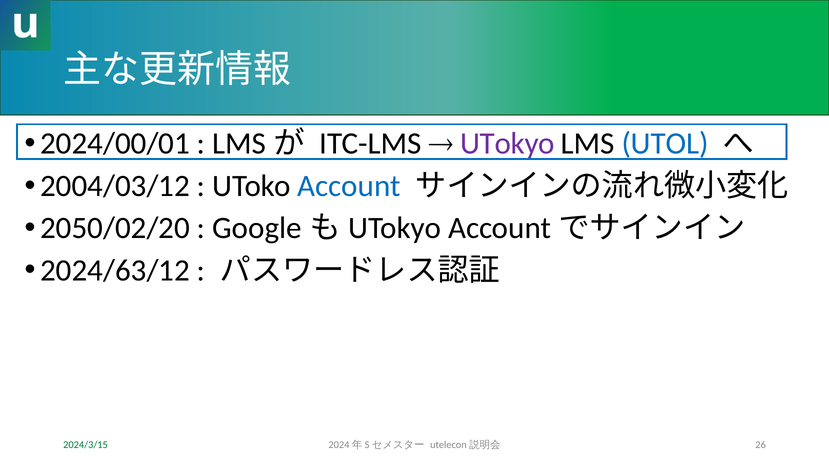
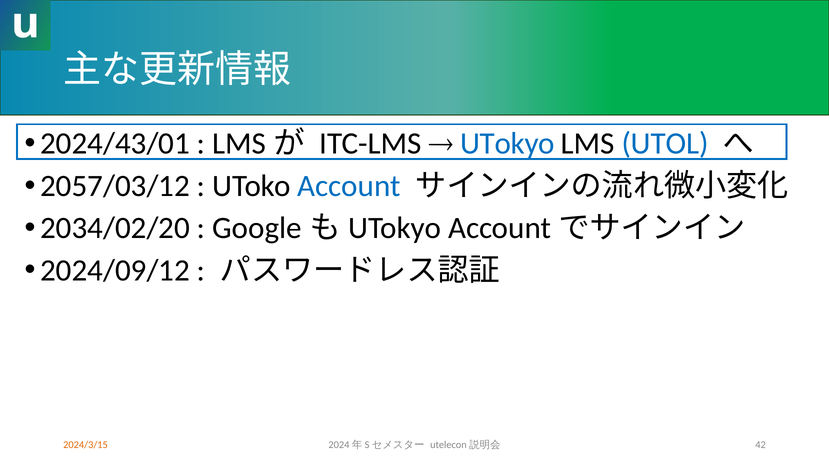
2024/00/01: 2024/00/01 -> 2024/43/01
UTokyo colour: purple -> blue
2004/03/12: 2004/03/12 -> 2057/03/12
2050/02/20: 2050/02/20 -> 2034/02/20
2024/63/12: 2024/63/12 -> 2024/09/12
2024/3/15 colour: green -> orange
26: 26 -> 42
